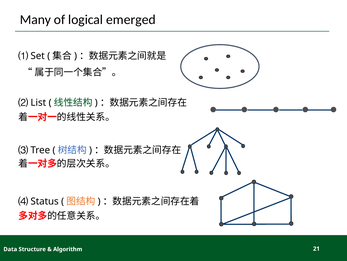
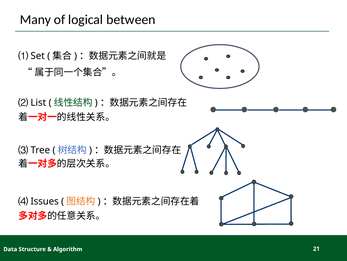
emerged: emerged -> between
Status: Status -> Issues
